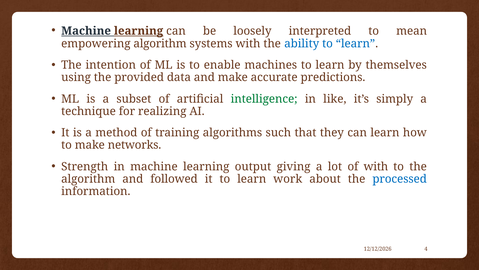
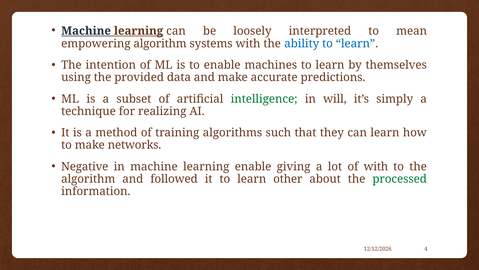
like: like -> will
Strength: Strength -> Negative
learning output: output -> enable
work: work -> other
processed colour: blue -> green
